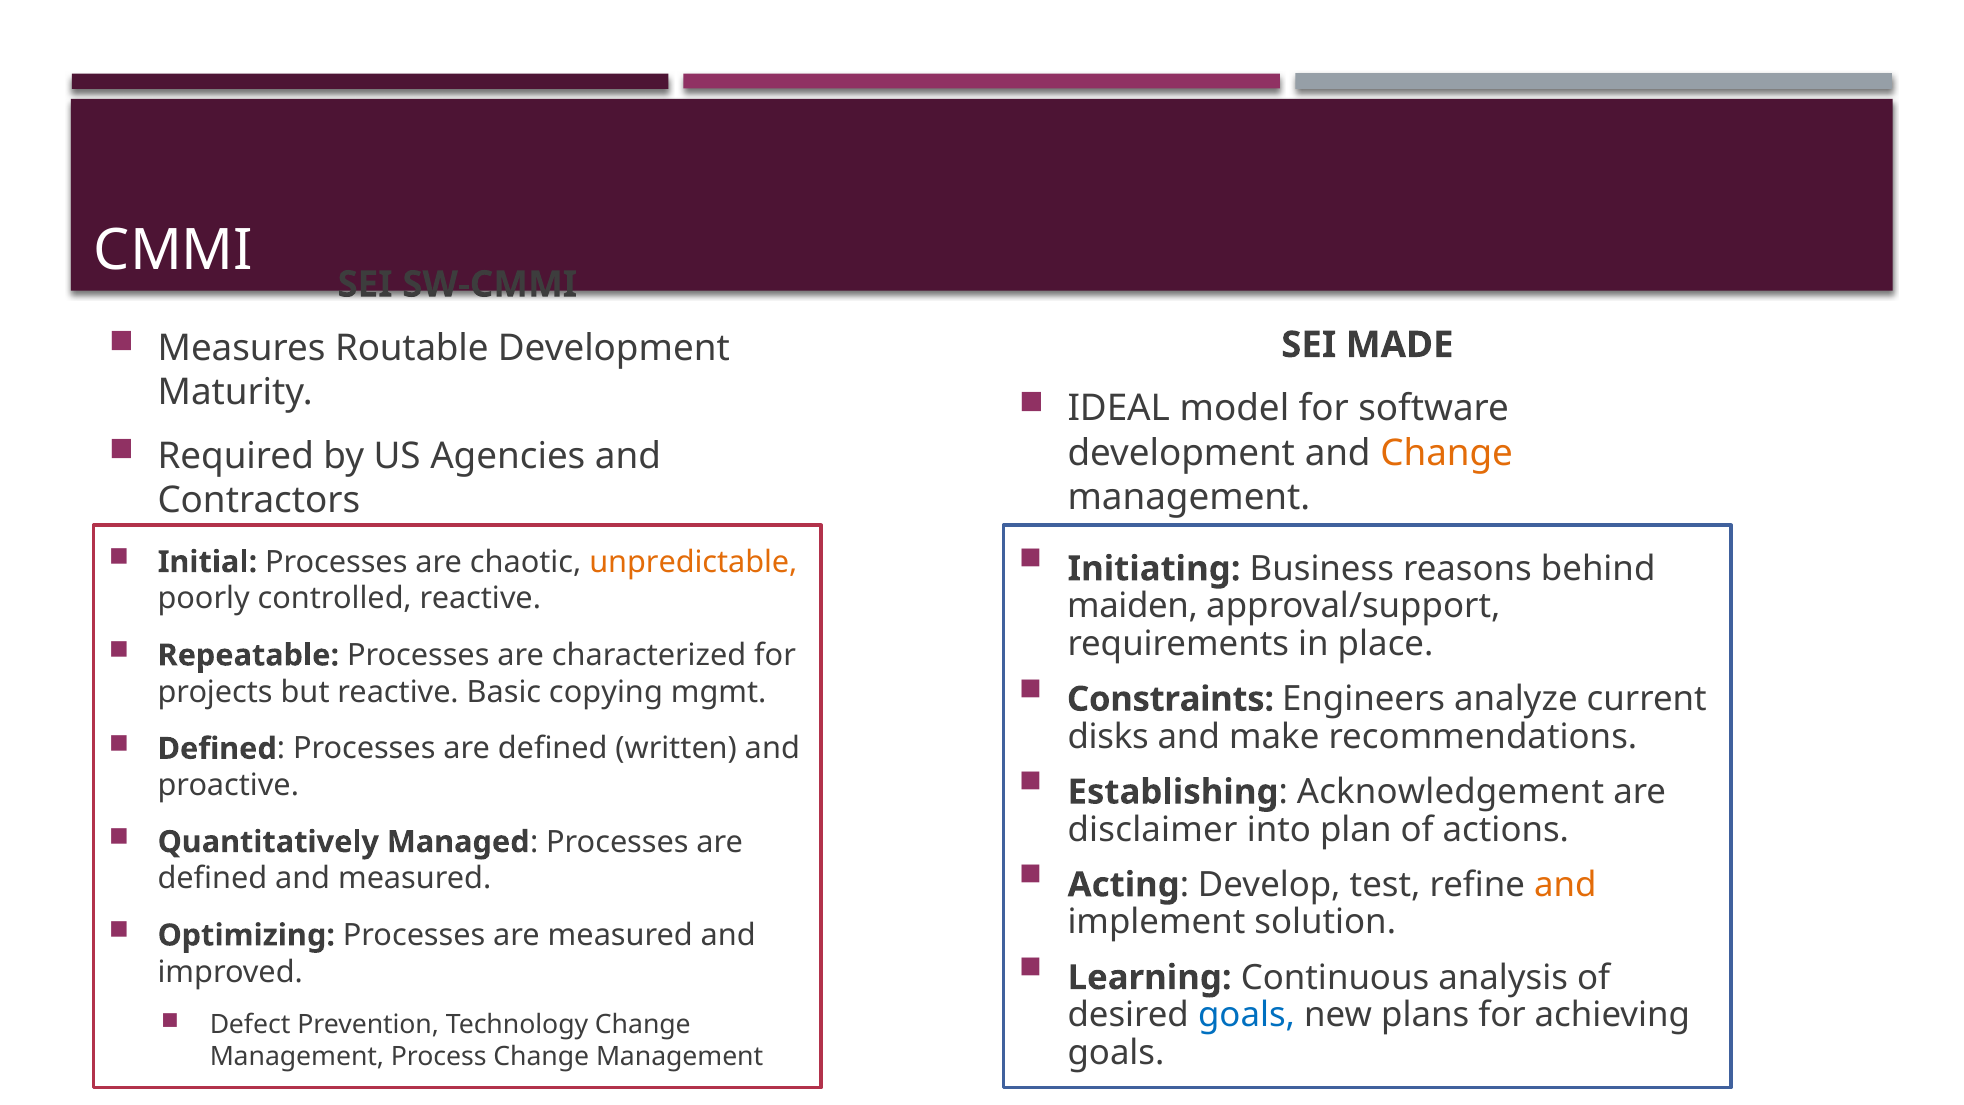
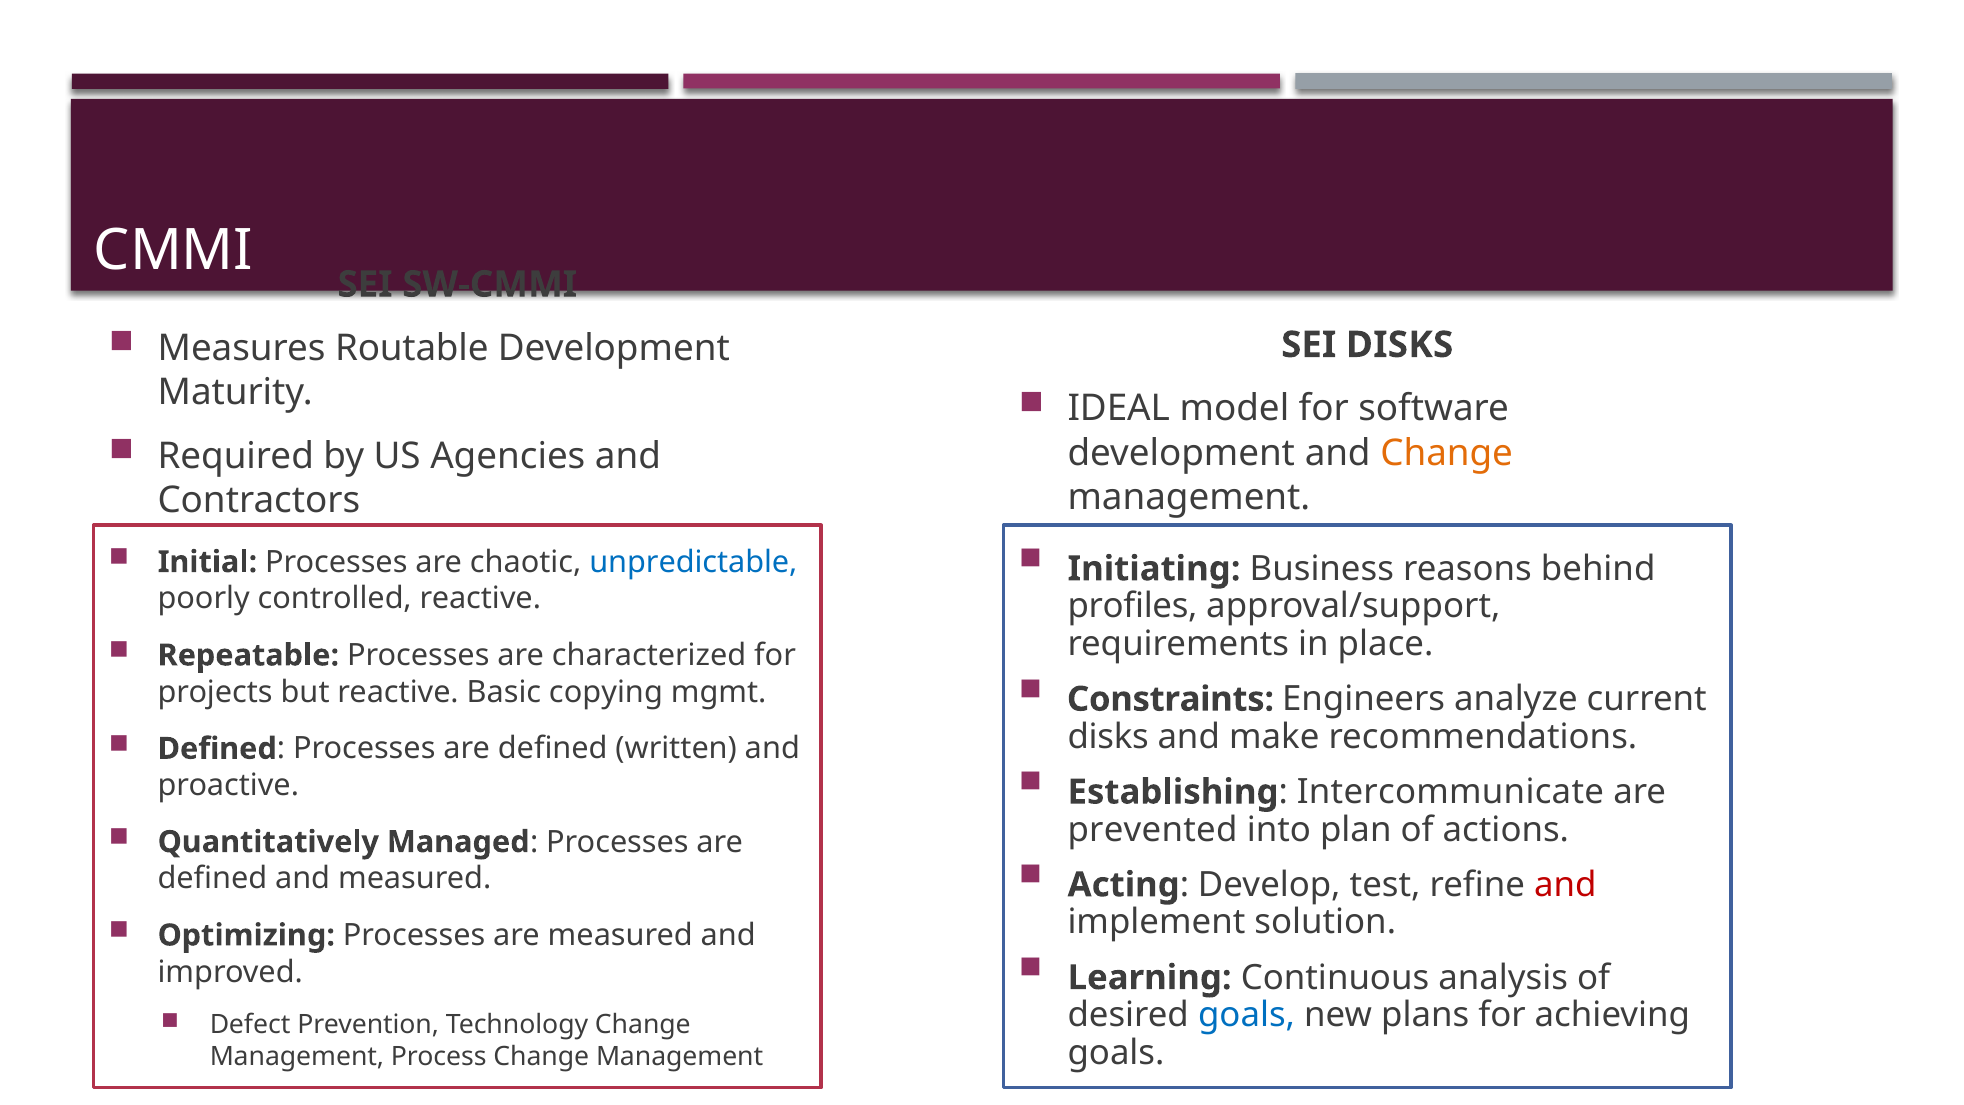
SEI MADE: MADE -> DISKS
unpredictable colour: orange -> blue
maiden: maiden -> profiles
Acknowledgement: Acknowledgement -> Intercommunicate
disclaimer: disclaimer -> prevented
and at (1565, 885) colour: orange -> red
